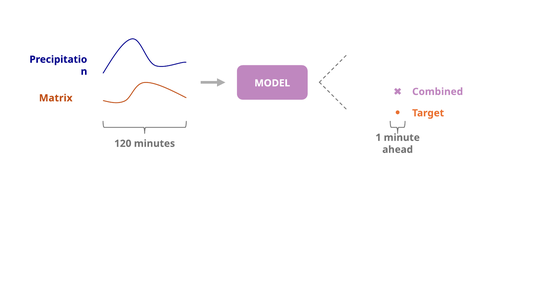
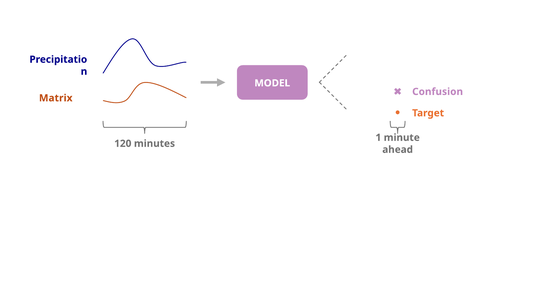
Combined: Combined -> Confusion
